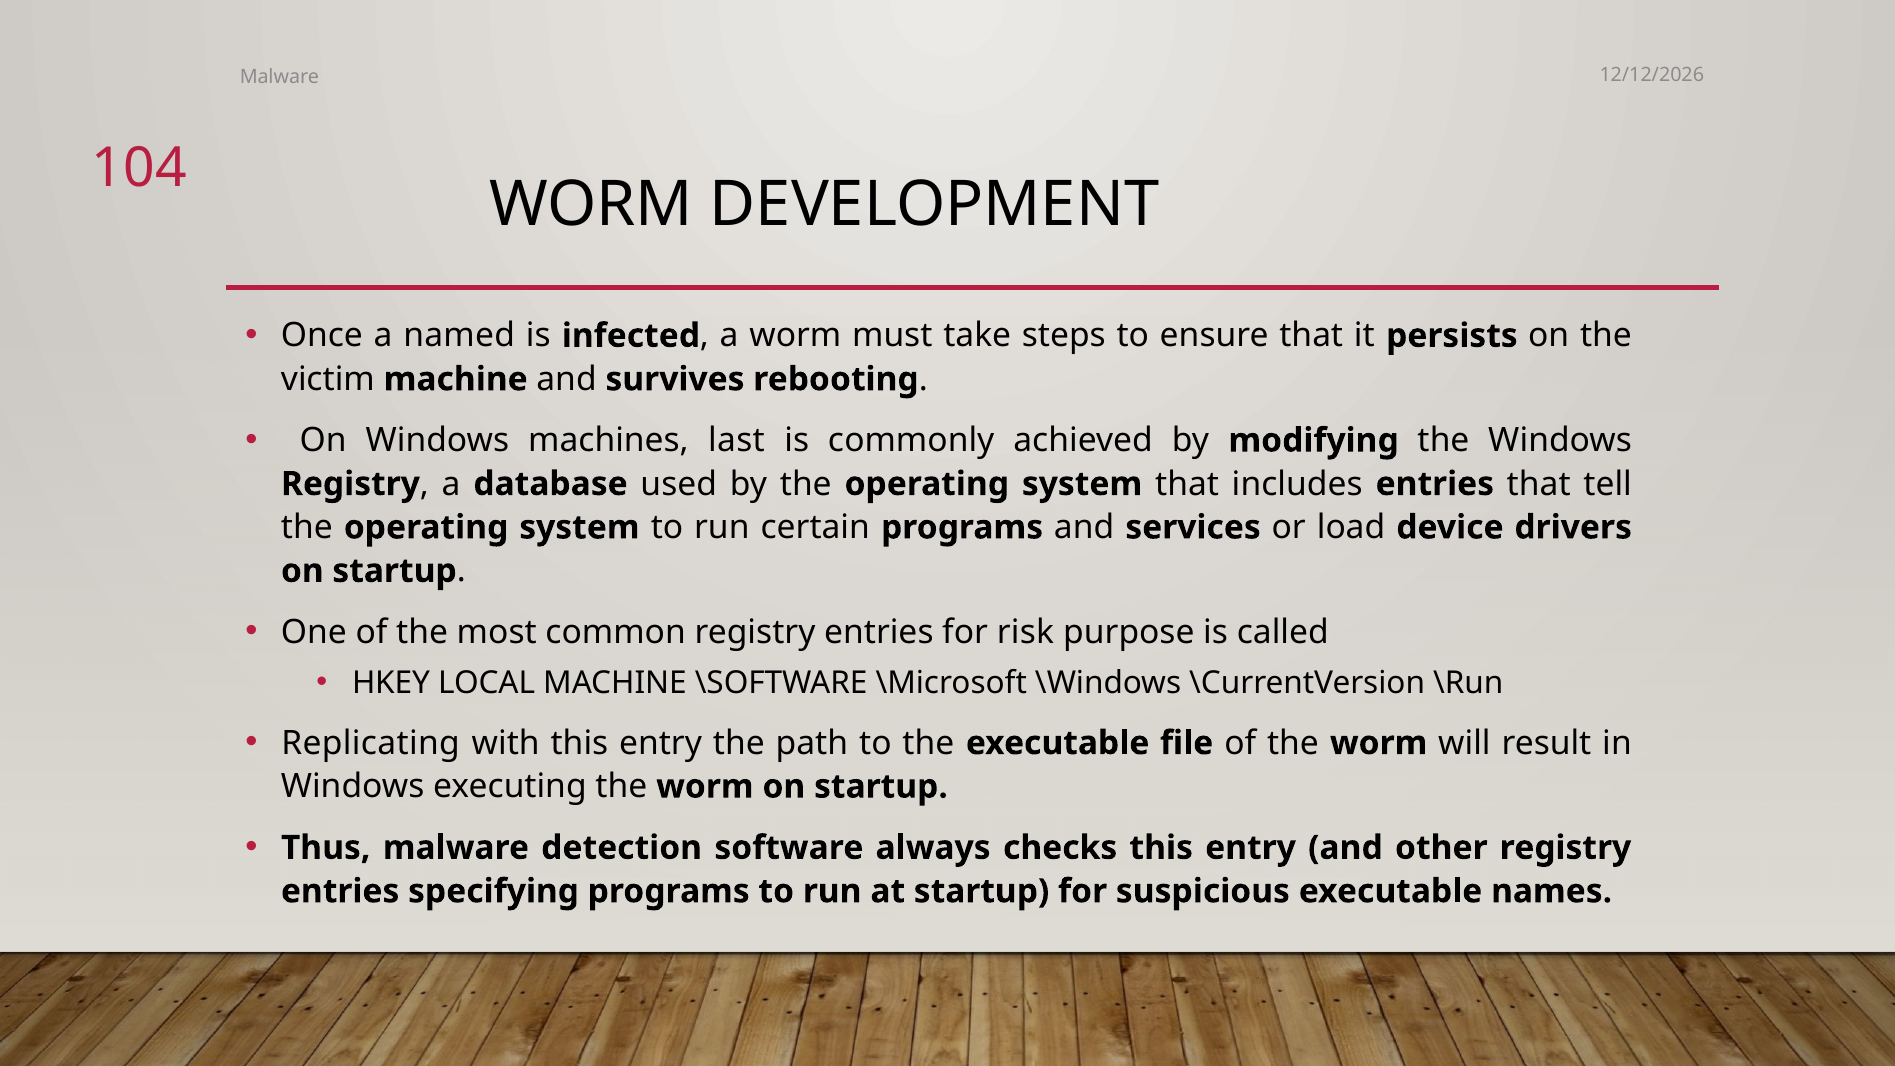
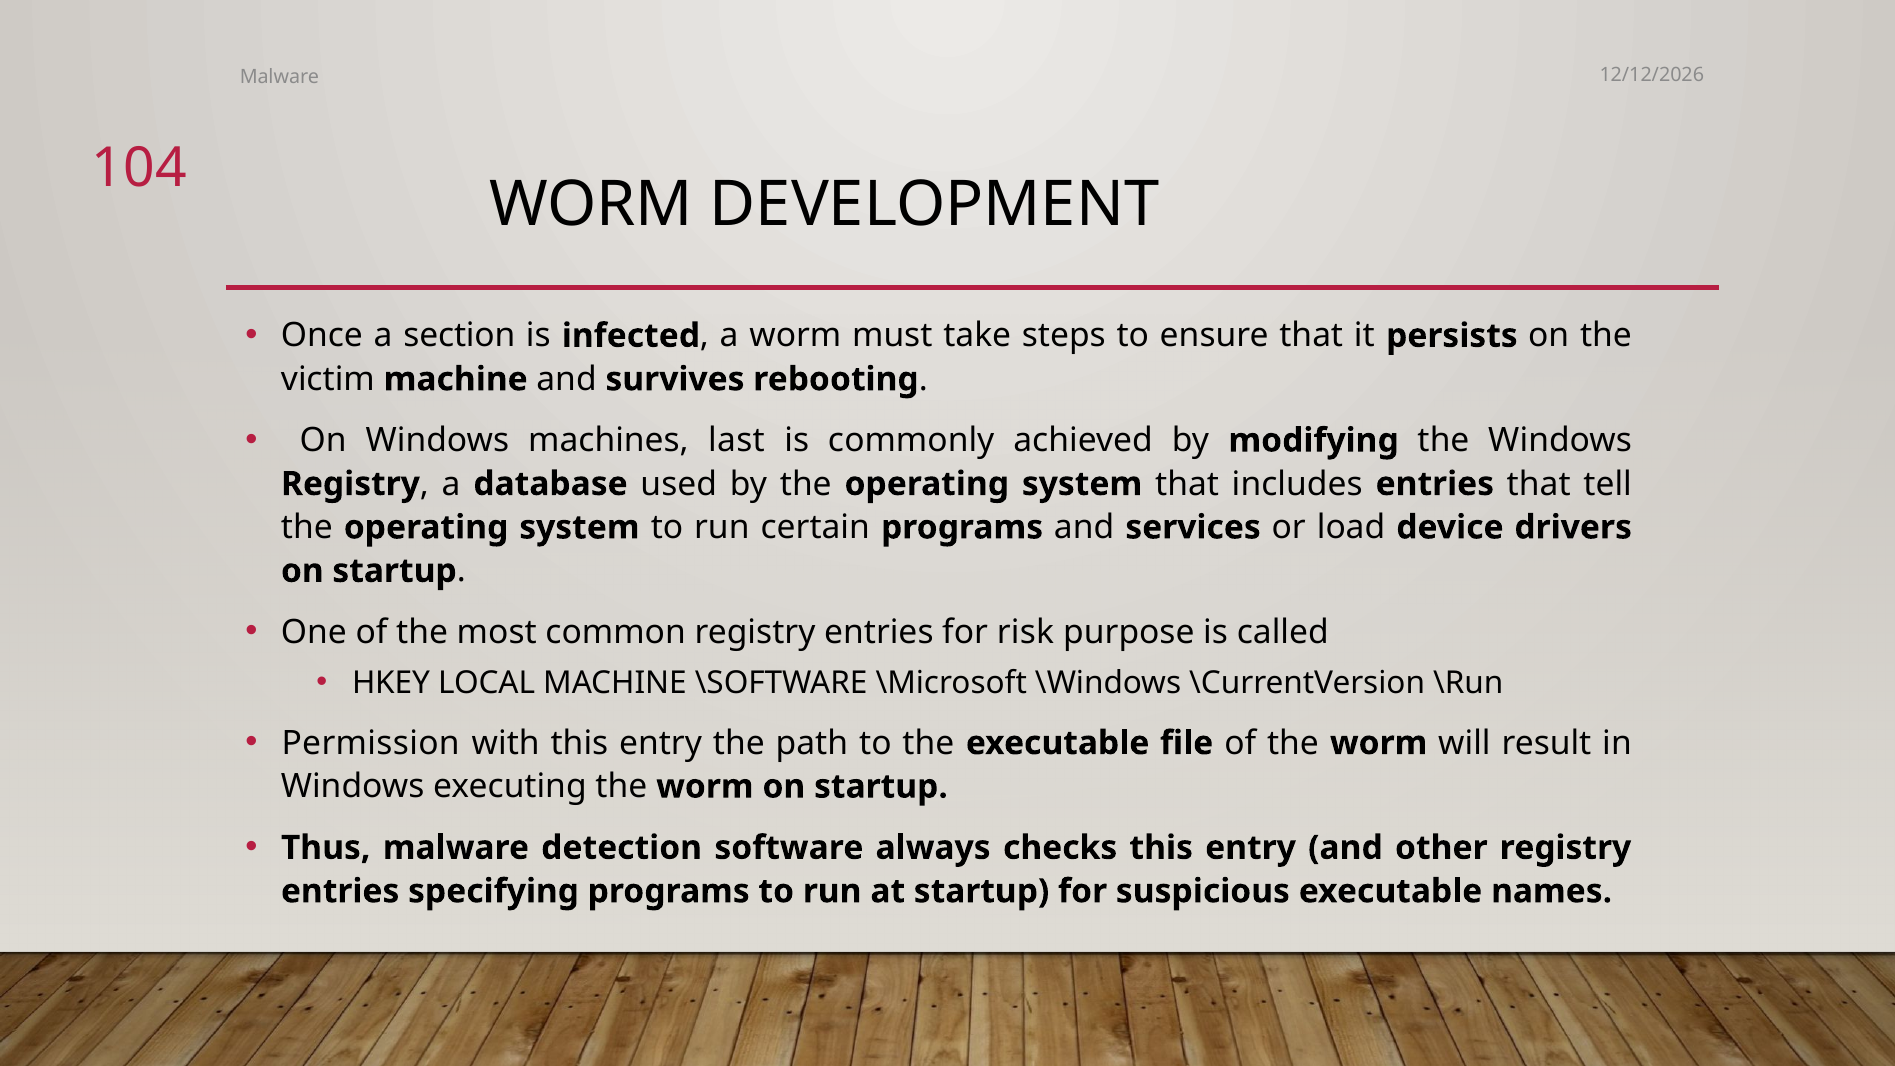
named: named -> section
Replicating: Replicating -> Permission
